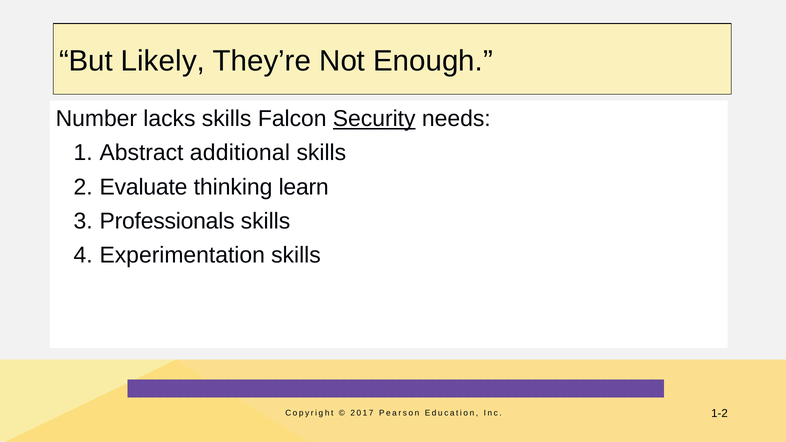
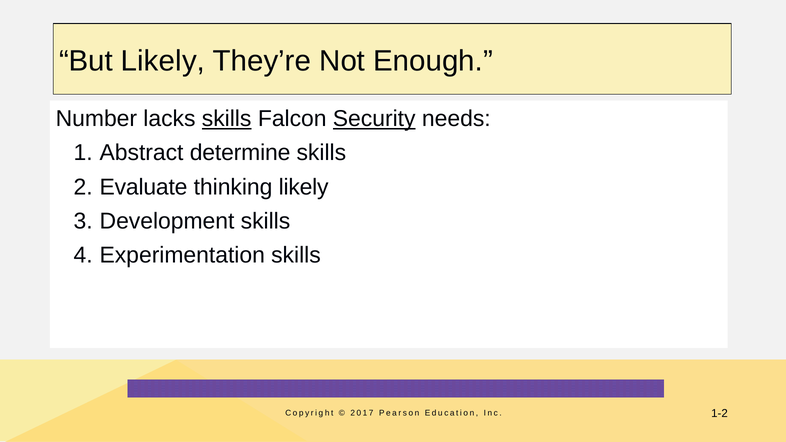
skills at (227, 119) underline: none -> present
additional: additional -> determine
thinking learn: learn -> likely
Professionals: Professionals -> Development
